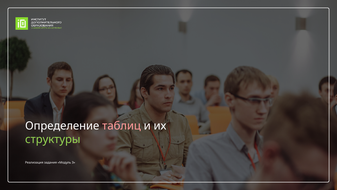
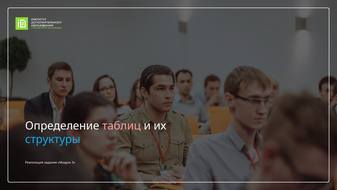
структуры colour: light green -> light blue
